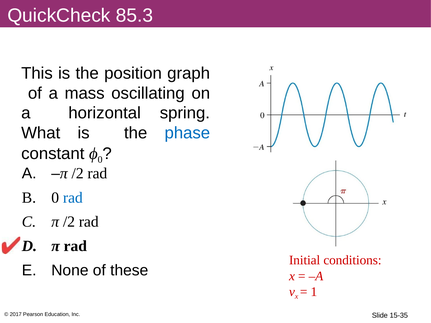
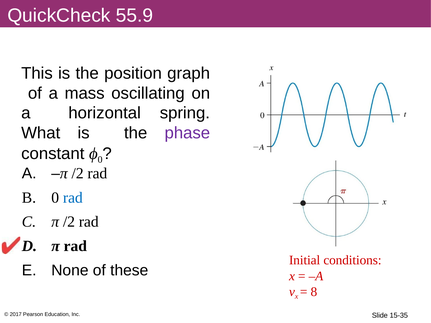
85.3: 85.3 -> 55.9
phase colour: blue -> purple
1: 1 -> 8
